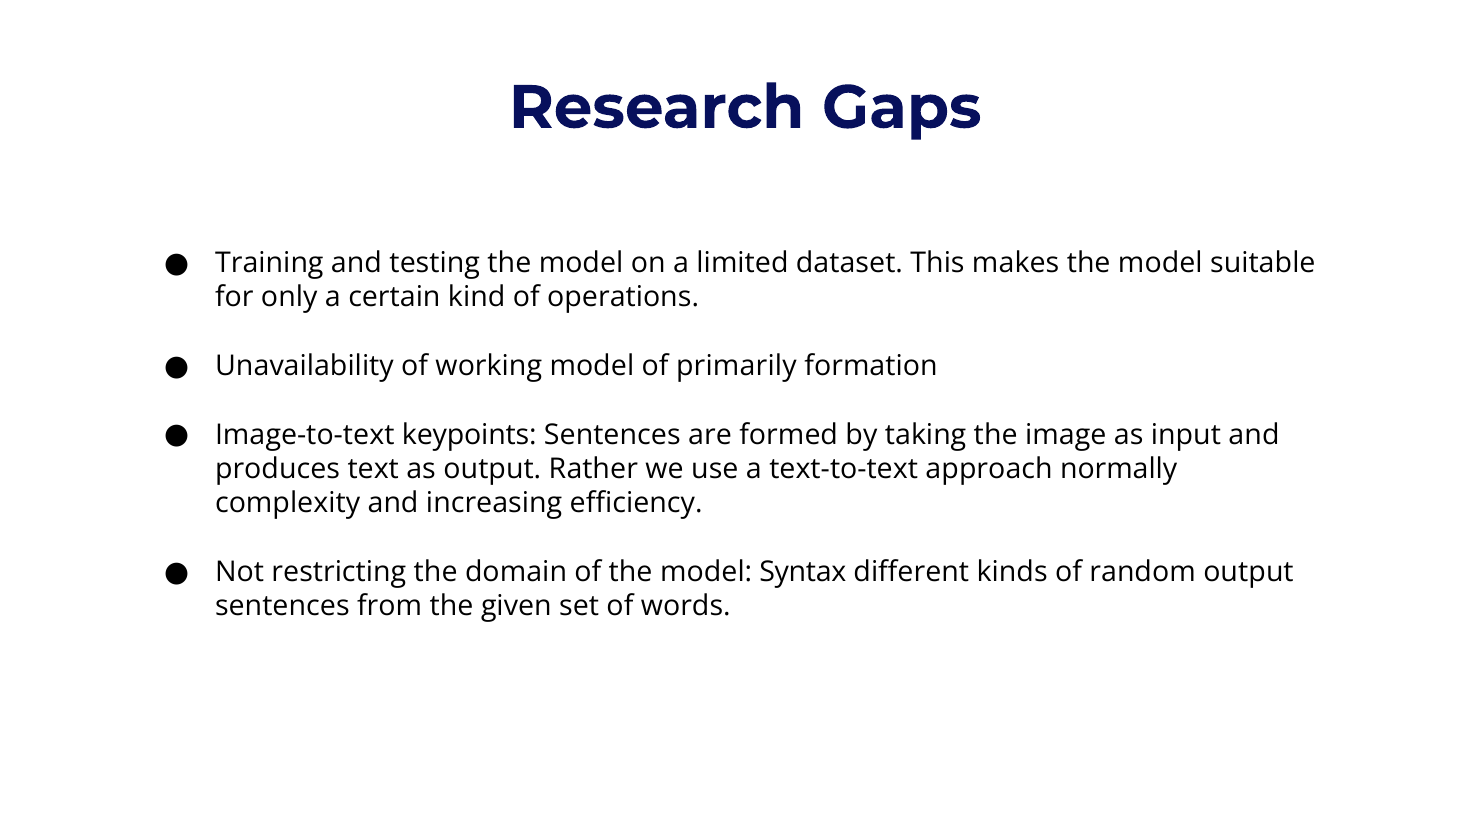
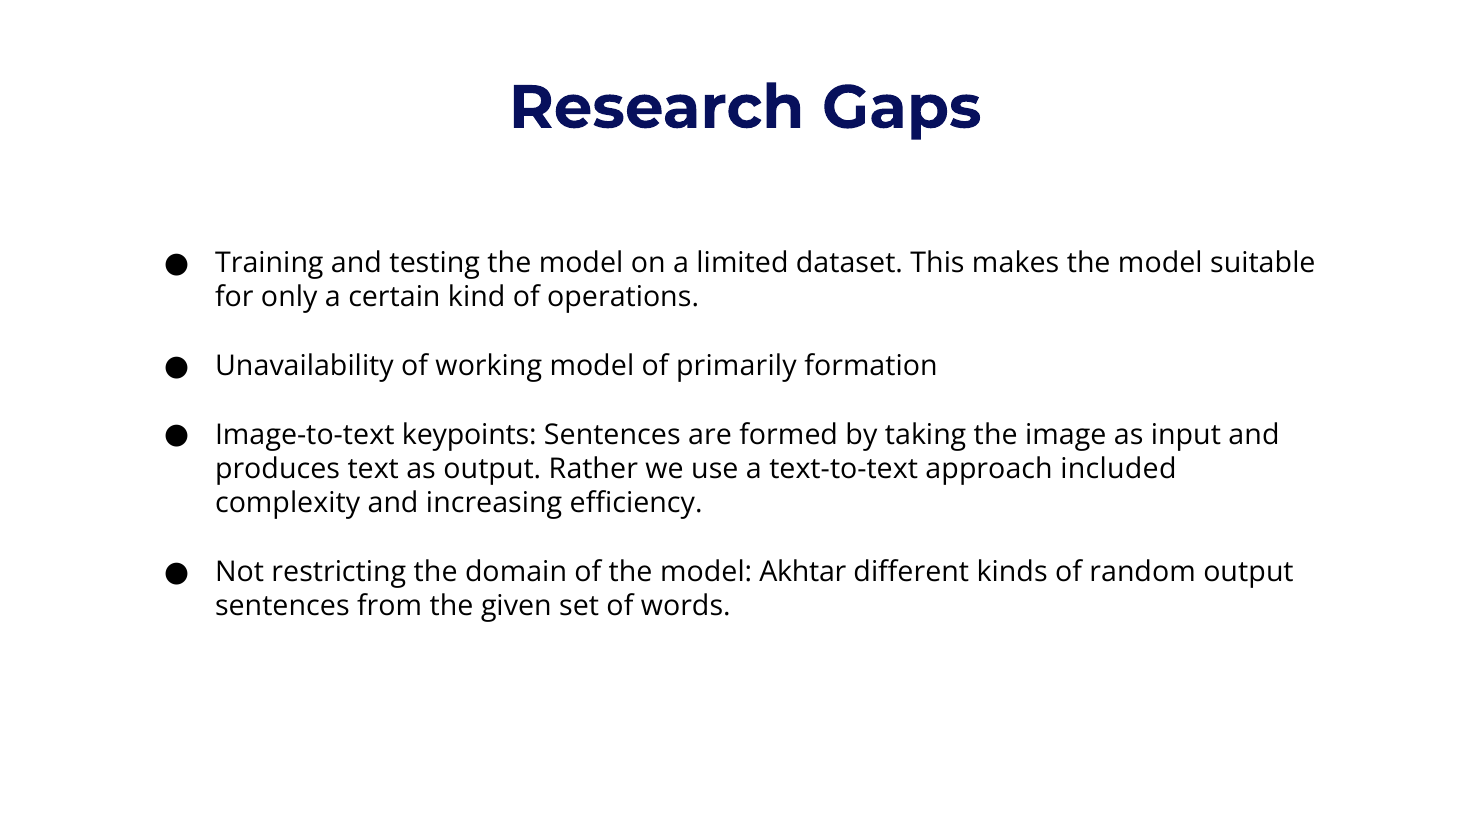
normally: normally -> included
Syntax: Syntax -> Akhtar
